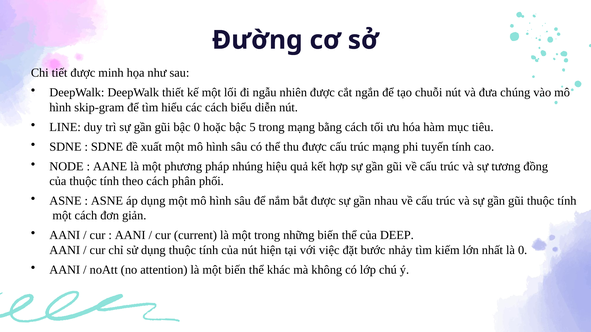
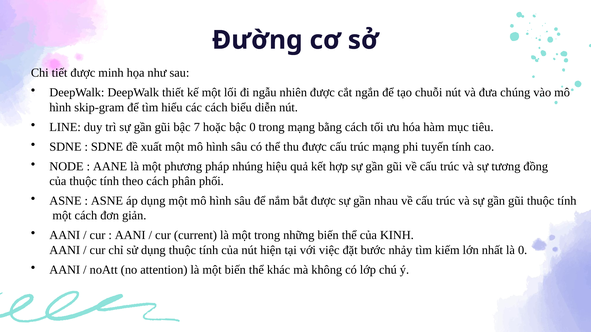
bậc 0: 0 -> 7
bậc 5: 5 -> 0
DEEP: DEEP -> KINH
